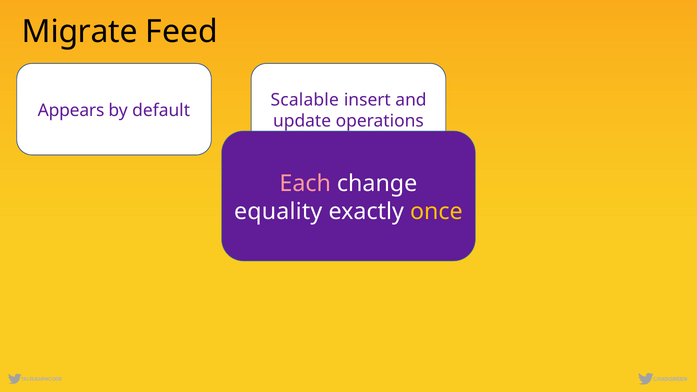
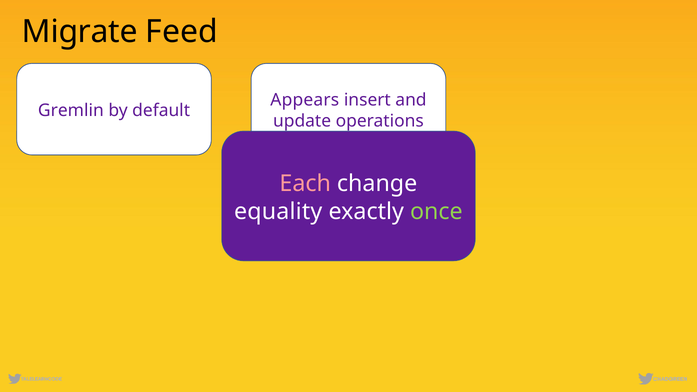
Scalable: Scalable -> Appears
Appears: Appears -> Gremlin
once colour: yellow -> light green
